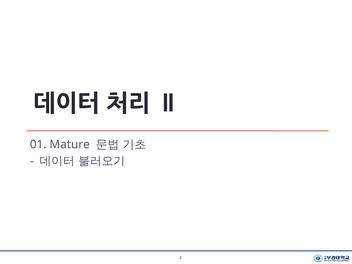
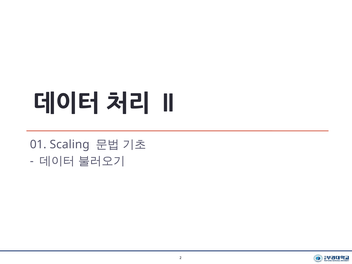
Mature: Mature -> Scaling
